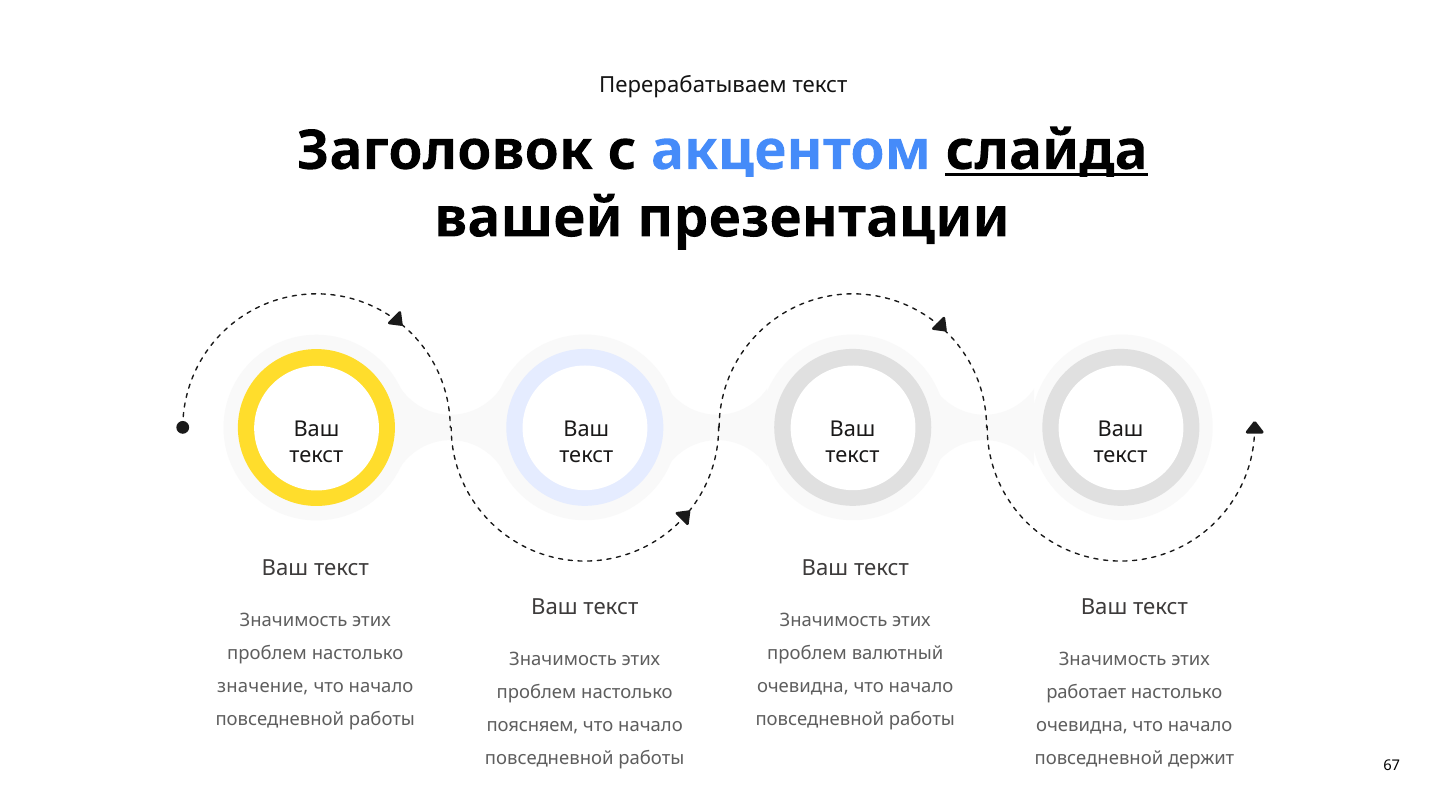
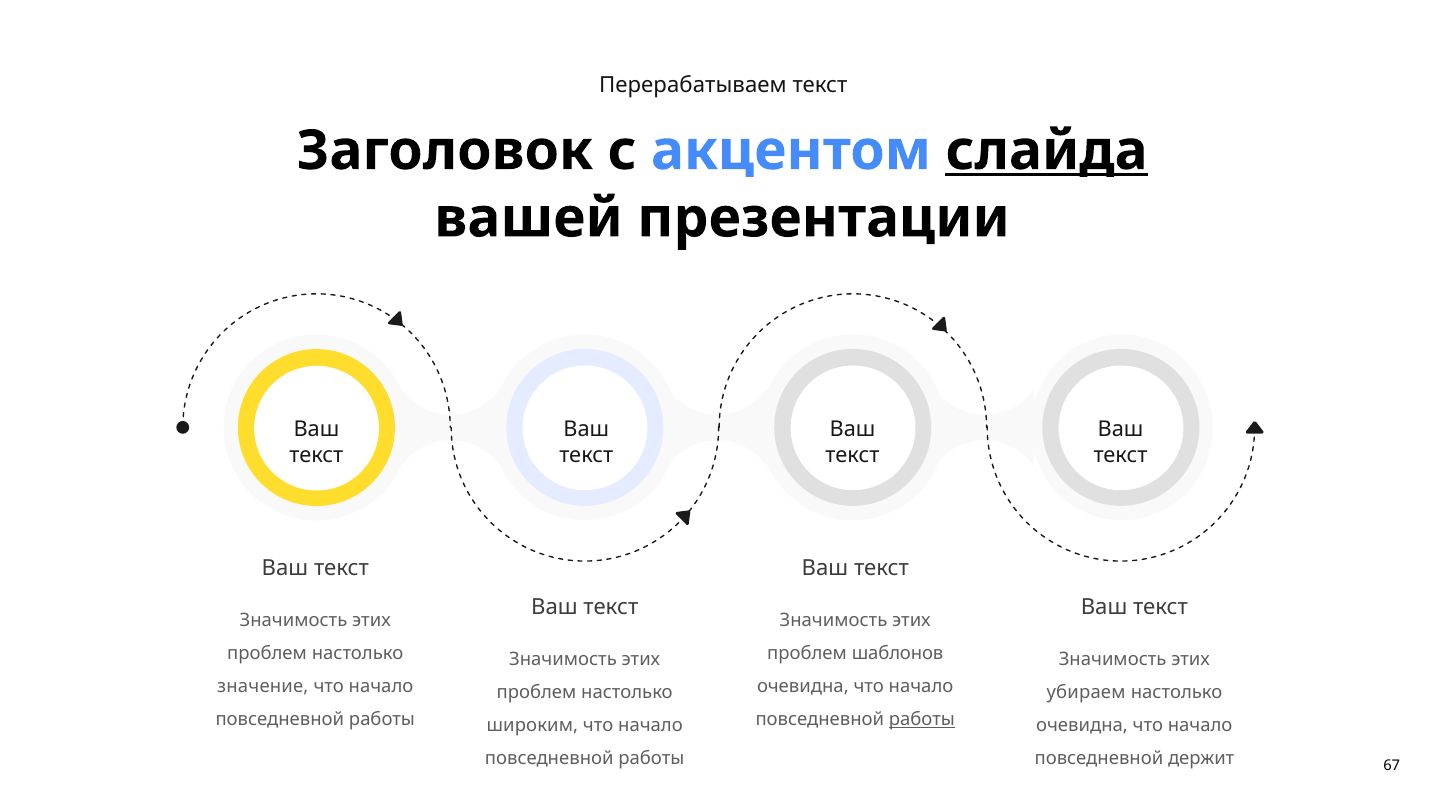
валютный: валютный -> шаблонов
работает: работает -> убираем
работы at (922, 720) underline: none -> present
поясняем: поясняем -> широким
